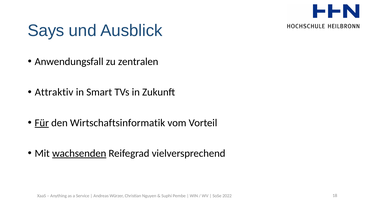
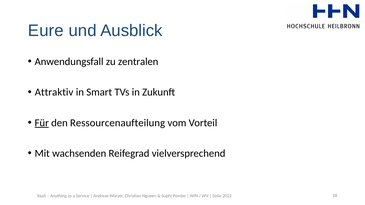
Says: Says -> Eure
Wirtschaftsinformatik: Wirtschaftsinformatik -> Ressourcenaufteilung
wachsenden underline: present -> none
